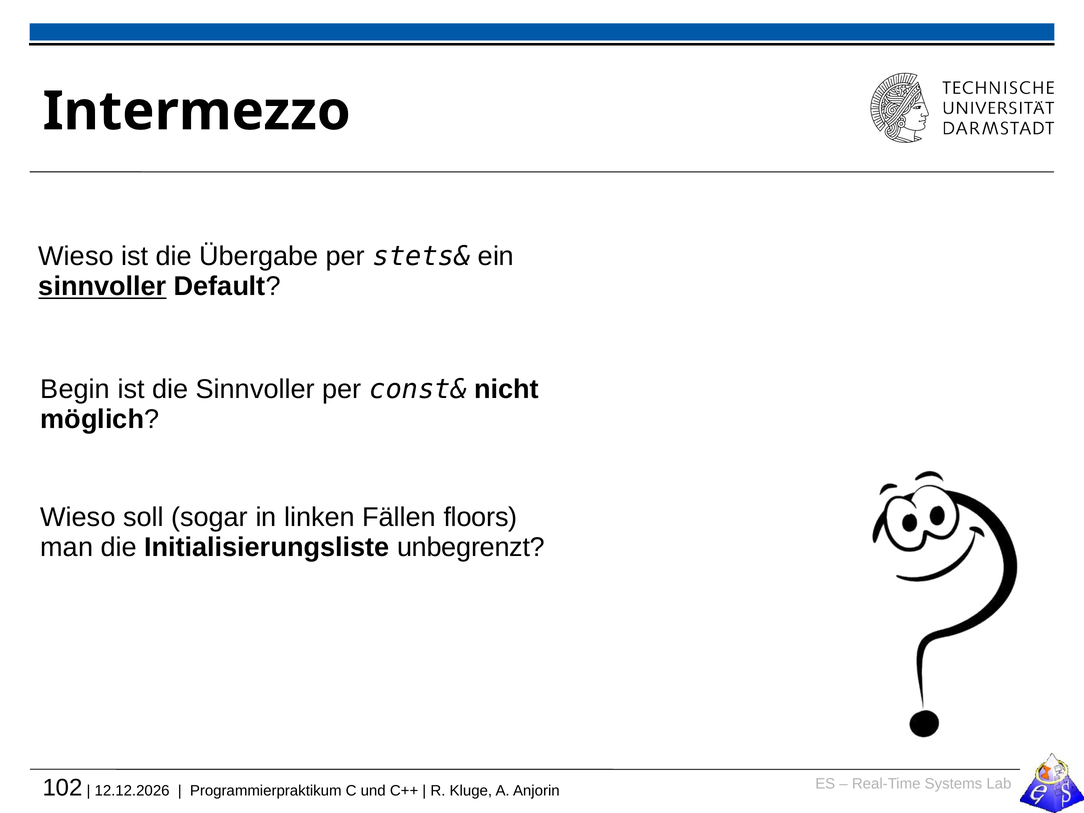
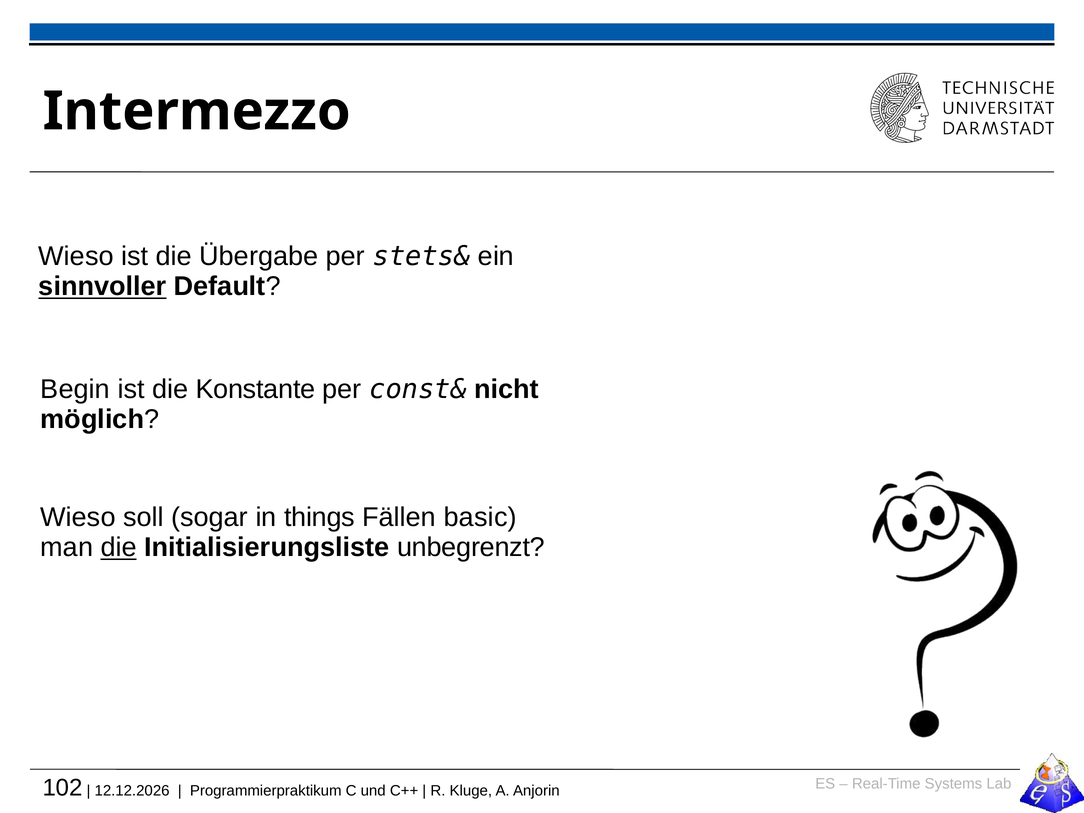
die Sinnvoller: Sinnvoller -> Konstante
linken: linken -> things
floors: floors -> basic
die at (119, 547) underline: none -> present
